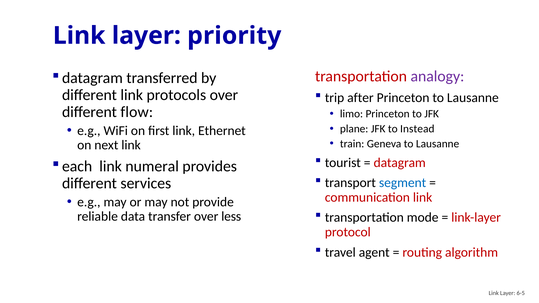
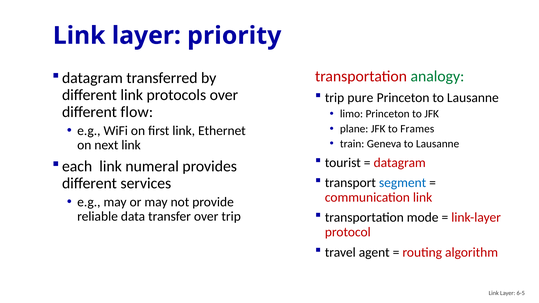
analogy colour: purple -> green
after: after -> pure
Instead: Instead -> Frames
over less: less -> trip
